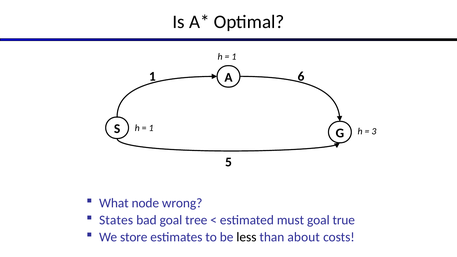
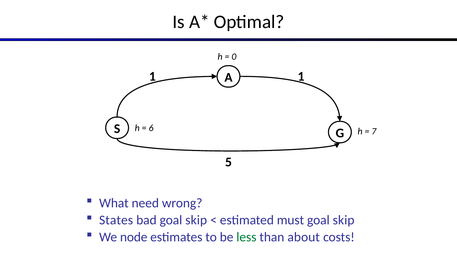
1 at (234, 57): 1 -> 0
1 6: 6 -> 1
1 at (151, 128): 1 -> 6
3: 3 -> 7
node: node -> need
bad goal tree: tree -> skip
true at (344, 220): true -> skip
store: store -> node
less colour: black -> green
